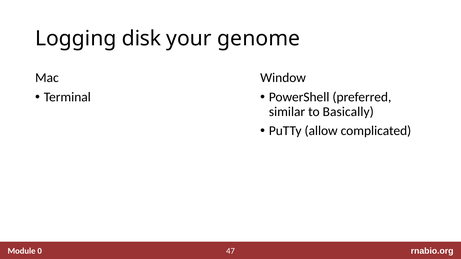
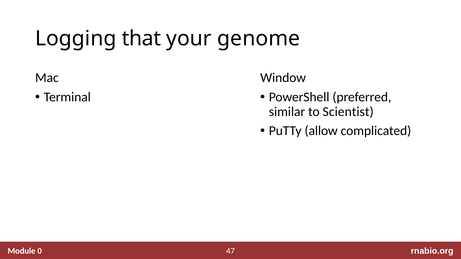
disk: disk -> that
Basically: Basically -> Scientist
